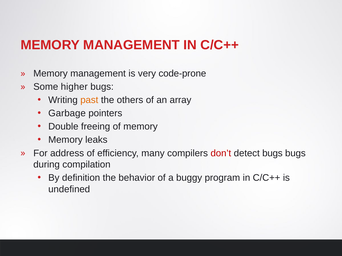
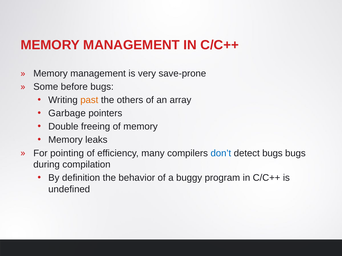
code-prone: code-prone -> save-prone
higher: higher -> before
address: address -> pointing
don’t colour: red -> blue
